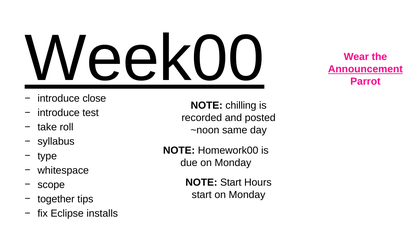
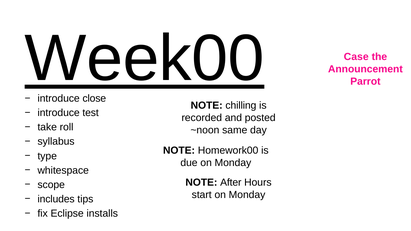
Wear: Wear -> Case
Announcement underline: present -> none
NOTE Start: Start -> After
together: together -> includes
